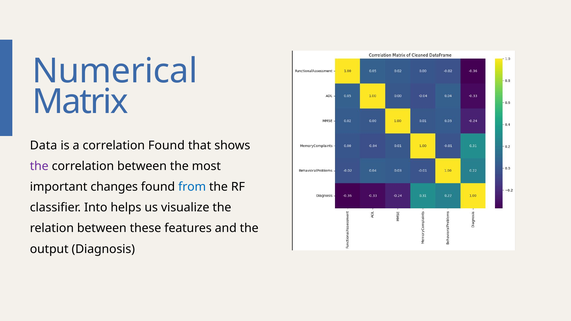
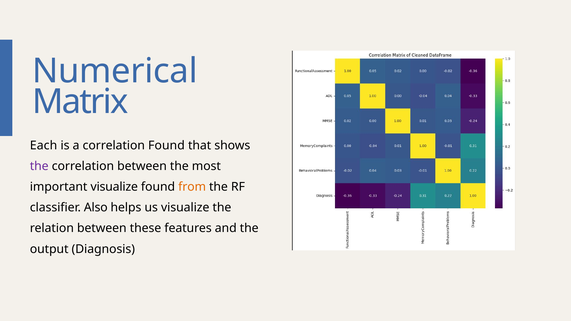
Data: Data -> Each
important changes: changes -> visualize
from colour: blue -> orange
Into: Into -> Also
